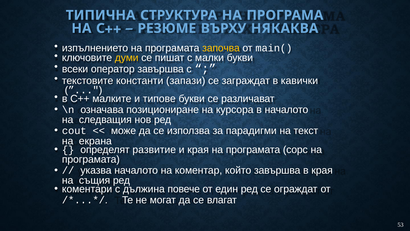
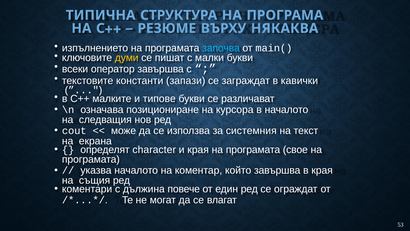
започва colour: yellow -> light blue
парадигми: парадигми -> системния
развитие: развитие -> character
сорс: сорс -> свое
